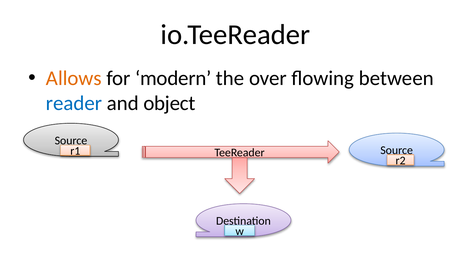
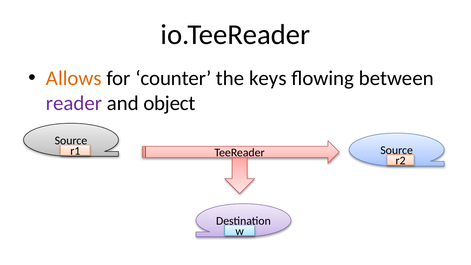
modern: modern -> counter
over: over -> keys
reader colour: blue -> purple
